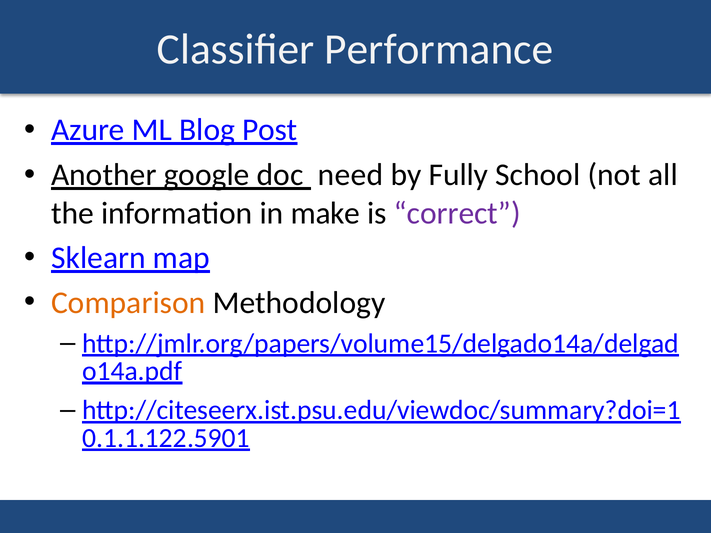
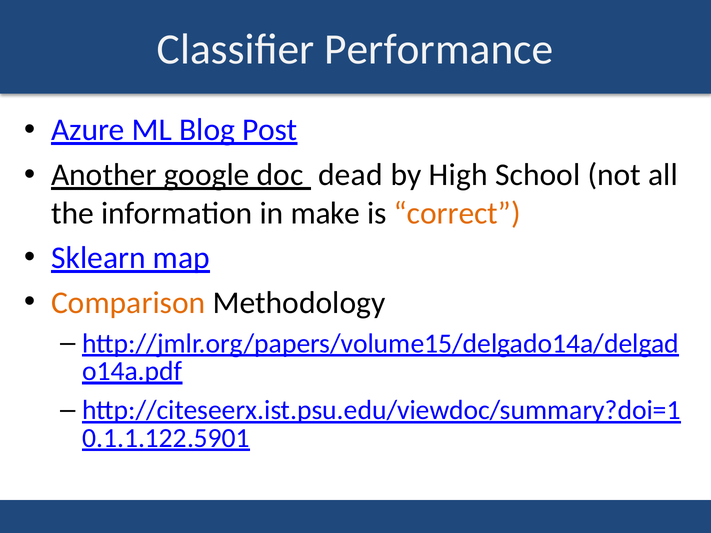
need: need -> dead
Fully: Fully -> High
correct colour: purple -> orange
